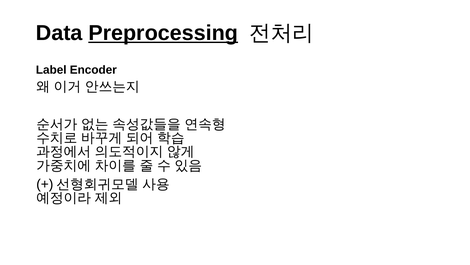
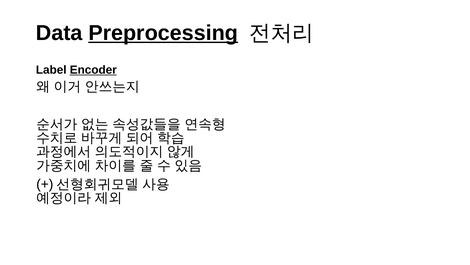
Encoder underline: none -> present
